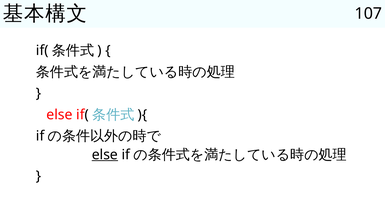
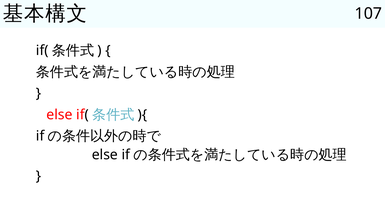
else at (105, 154) underline: present -> none
